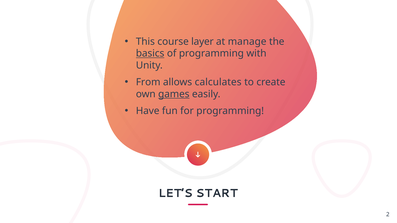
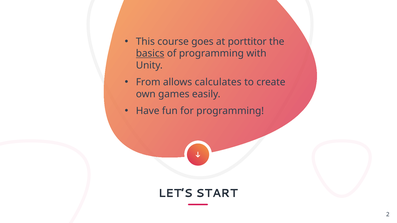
layer: layer -> goes
manage: manage -> porttitor
games underline: present -> none
